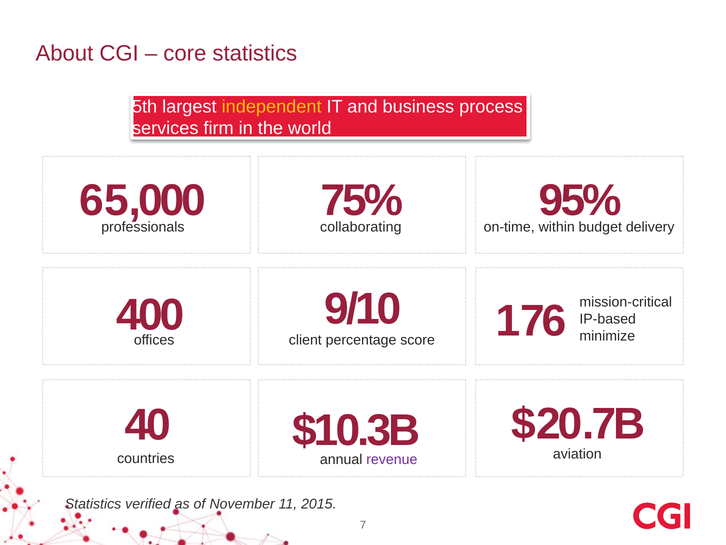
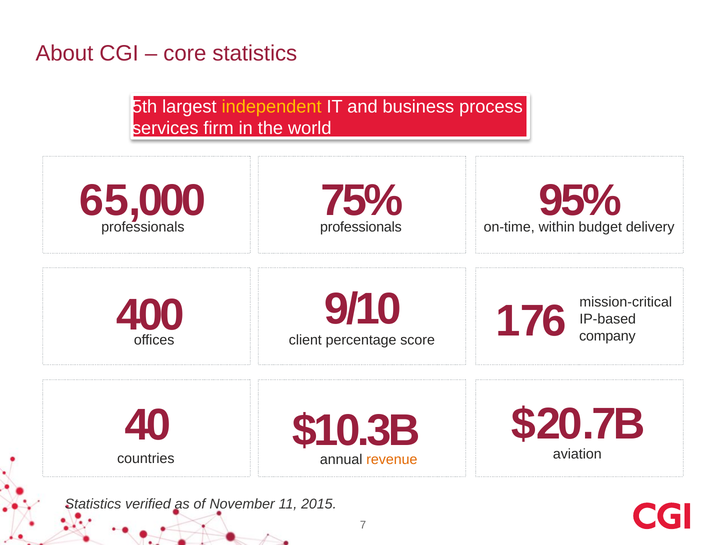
collaborating at (361, 227): collaborating -> professionals
minimize: minimize -> company
revenue colour: purple -> orange
